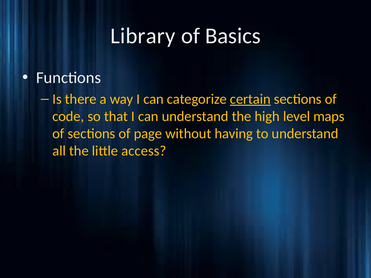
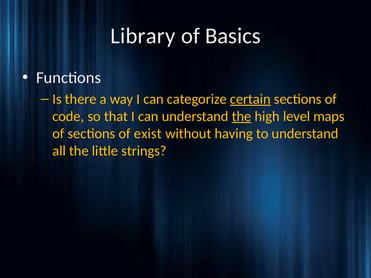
the at (242, 116) underline: none -> present
page: page -> exist
access: access -> strings
